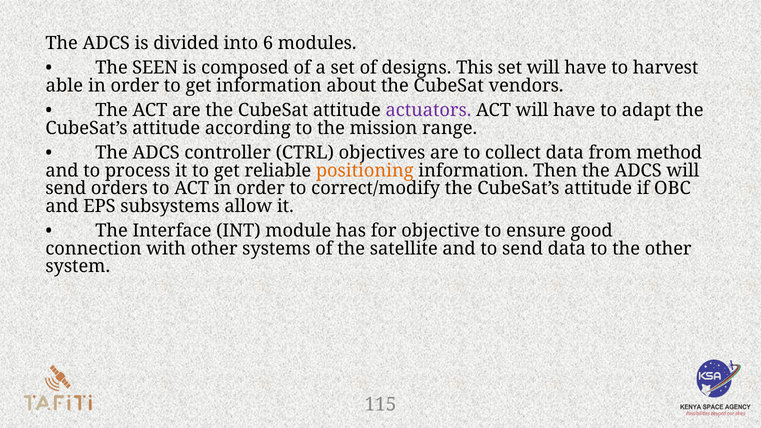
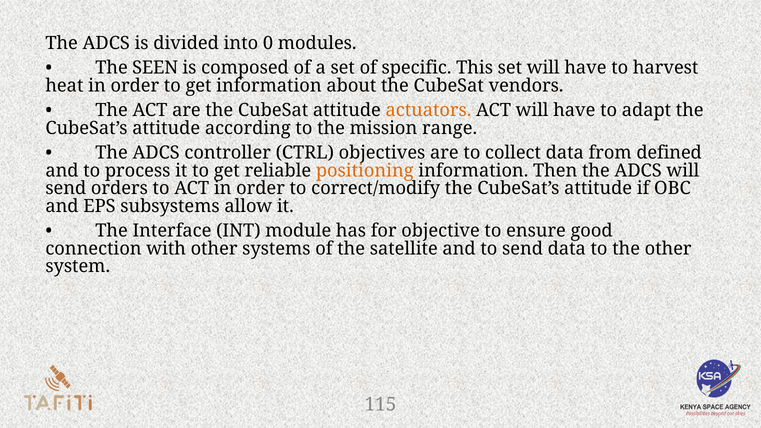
6: 6 -> 0
designs: designs -> specific
able: able -> heat
actuators colour: purple -> orange
method: method -> defined
